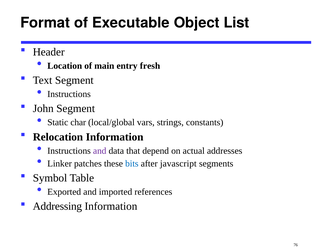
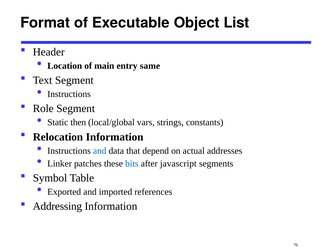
fresh: fresh -> same
John: John -> Role
char: char -> then
and at (100, 151) colour: purple -> blue
